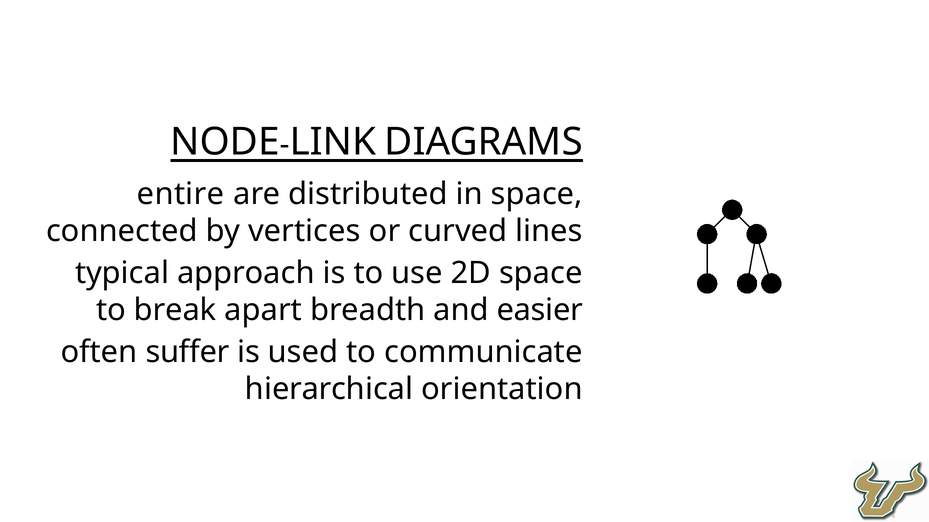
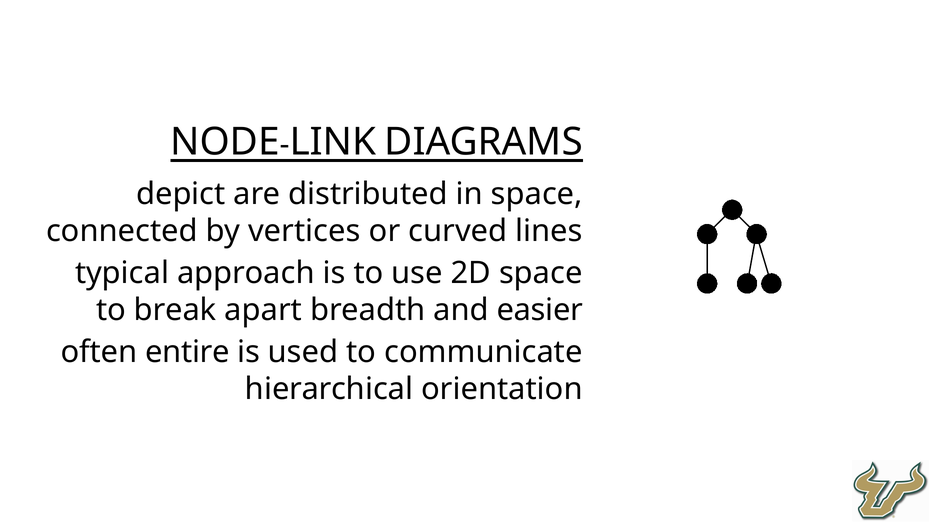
entire: entire -> depict
suffer: suffer -> entire
